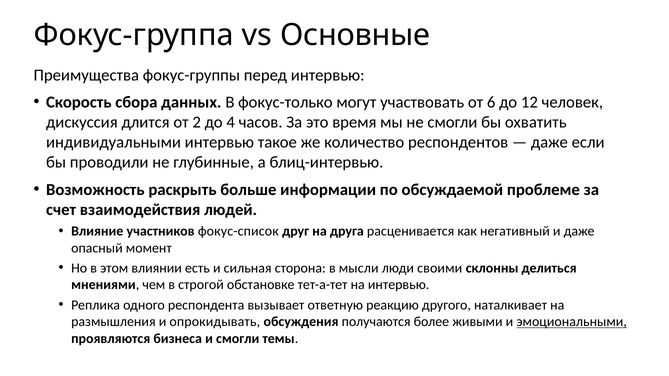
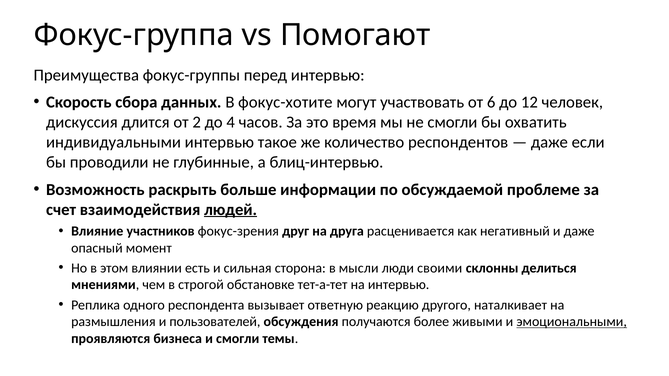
Основные: Основные -> Помогают
фокус-только: фокус-только -> фокус-хотите
людей underline: none -> present
фокус-список: фокус-список -> фокус-зрения
опрокидывать: опрокидывать -> пользователей
